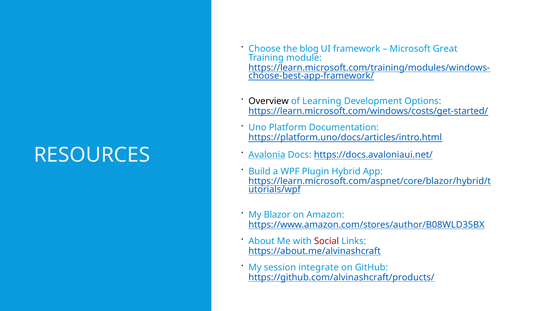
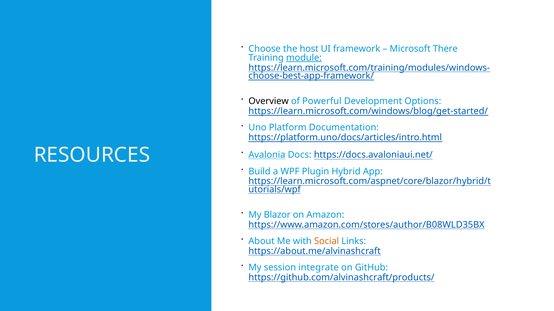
blog: blog -> host
Great: Great -> There
module underline: none -> present
Learning: Learning -> Powerful
https://learn.microsoft.com/windows/costs/get-started/: https://learn.microsoft.com/windows/costs/get-started/ -> https://learn.microsoft.com/windows/blog/get-started/
Social colour: red -> orange
